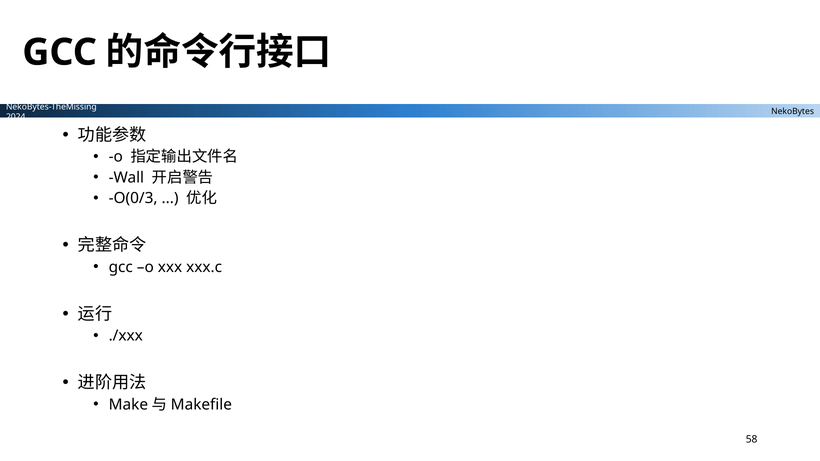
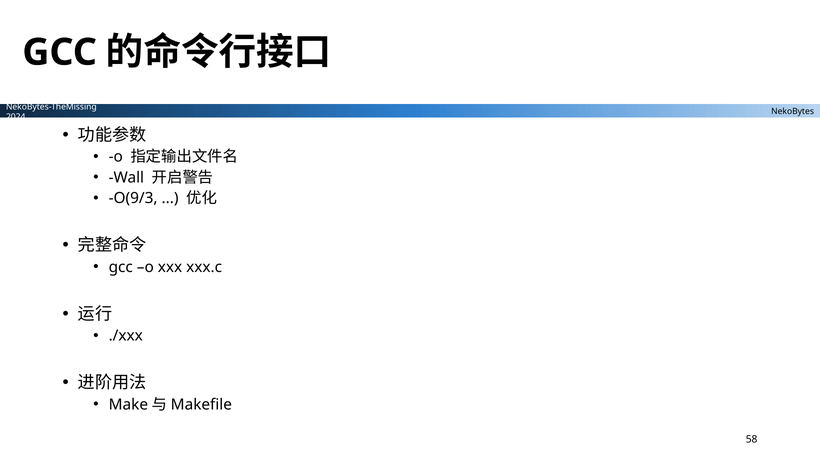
O(0/3: O(0/3 -> O(9/3
